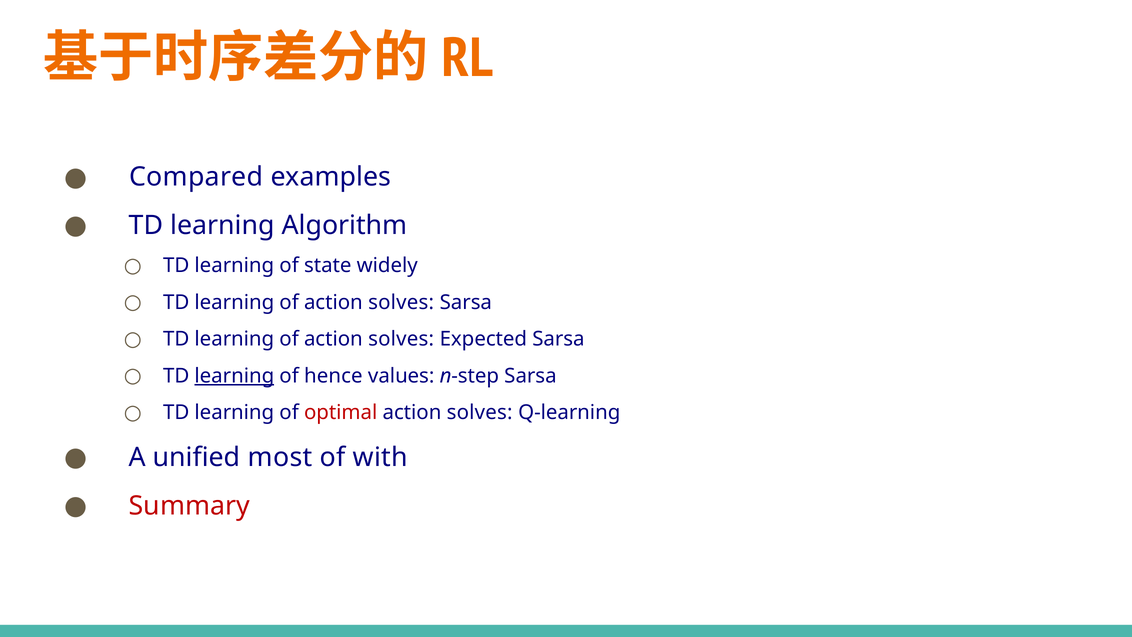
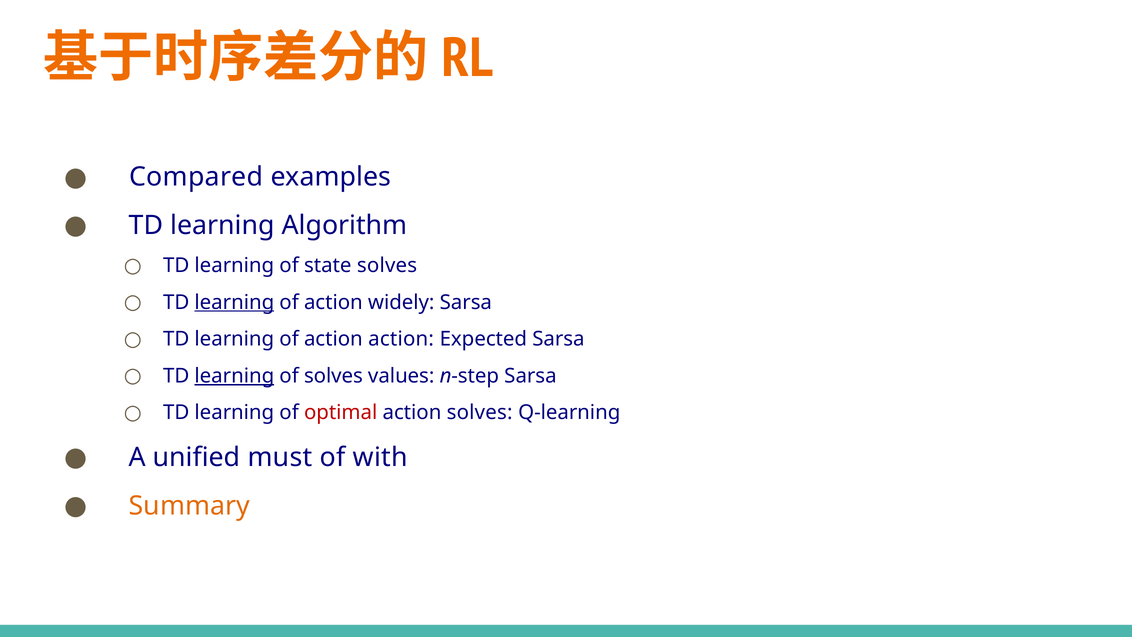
state widely: widely -> solves
learning at (234, 302) underline: none -> present
solves at (401, 302): solves -> widely
solves at (401, 339): solves -> action
of hence: hence -> solves
most: most -> must
Summary colour: red -> orange
